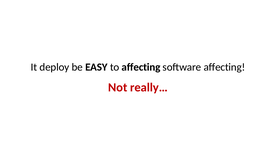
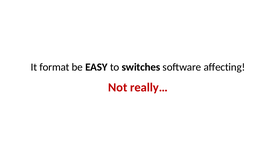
deploy: deploy -> format
to affecting: affecting -> switches
